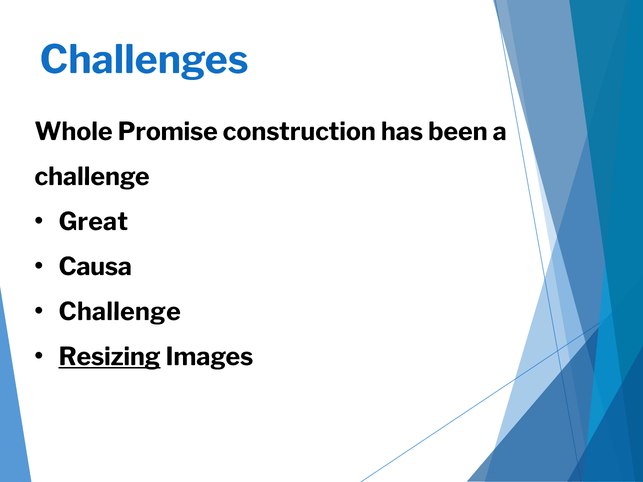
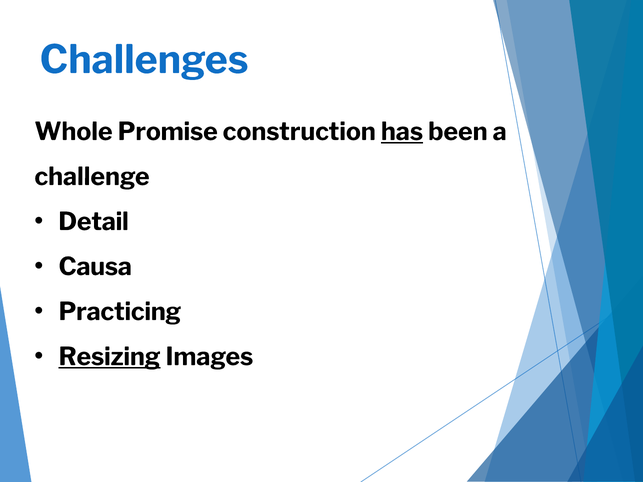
has underline: none -> present
Great: Great -> Detail
Challenge at (120, 312): Challenge -> Practicing
